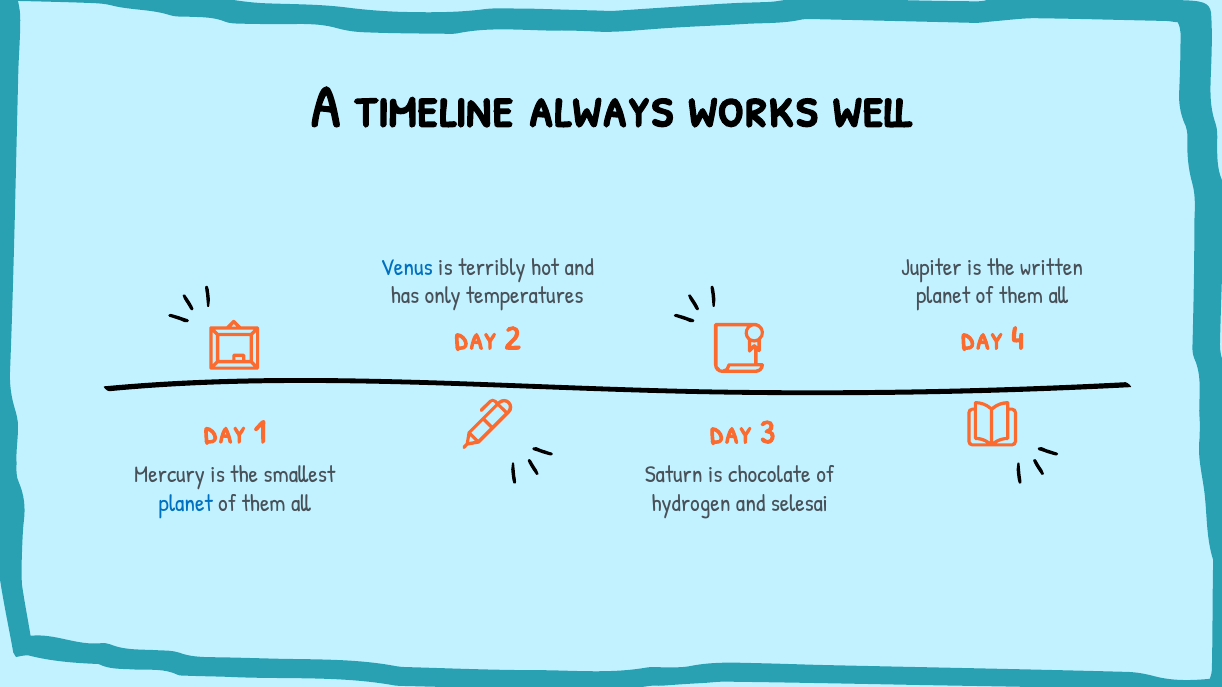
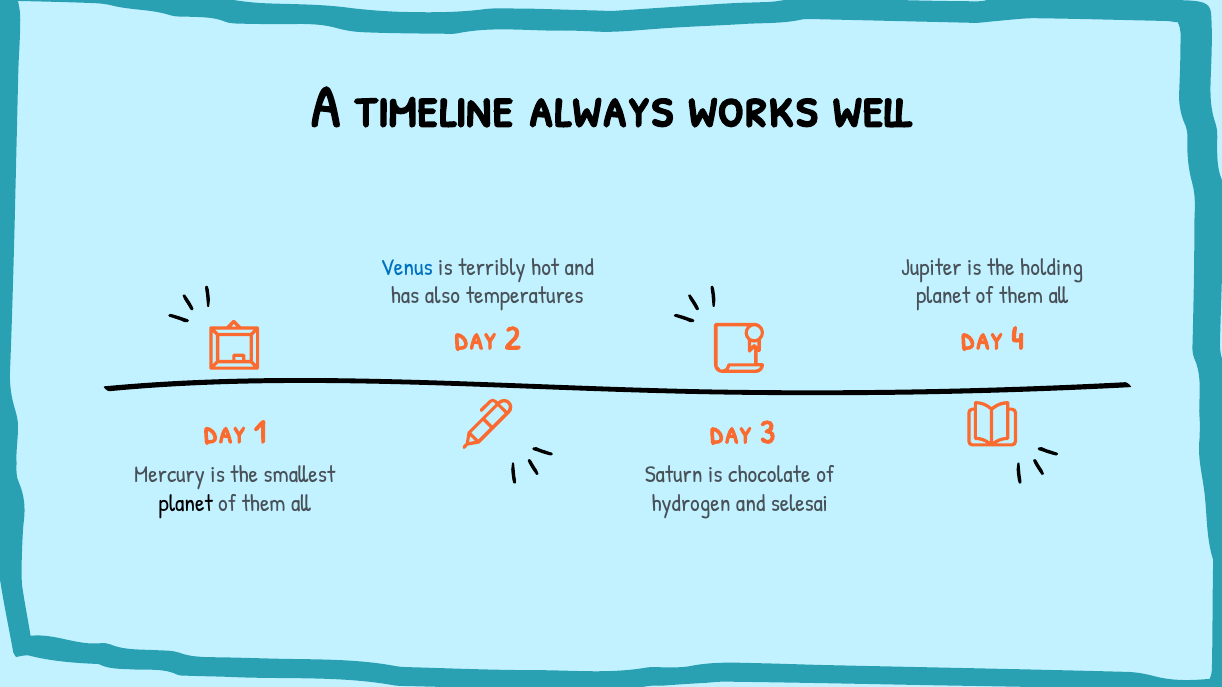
written: written -> holding
only: only -> also
planet at (186, 503) colour: blue -> black
